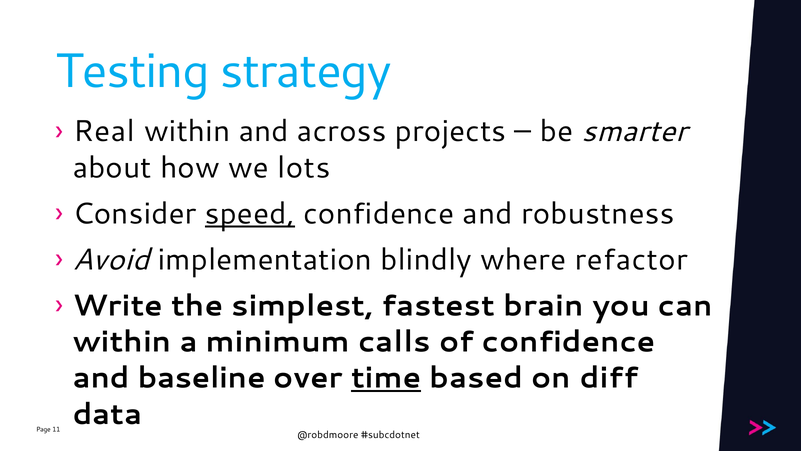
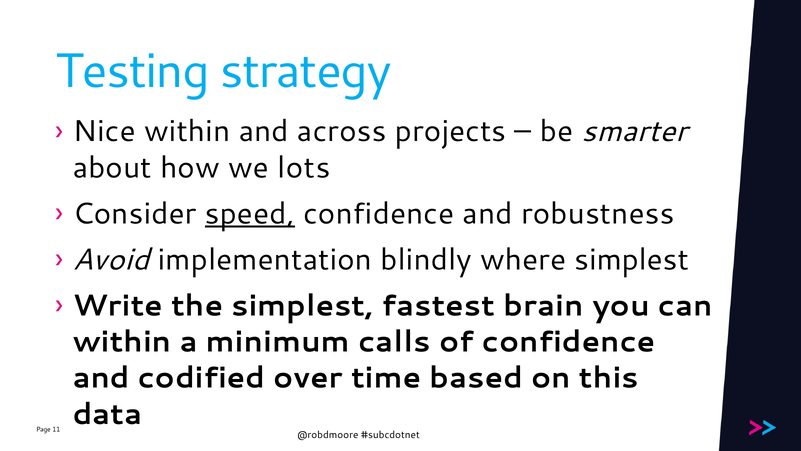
Real: Real -> Nice
where refactor: refactor -> simplest
baseline: baseline -> codified
time underline: present -> none
diff: diff -> this
